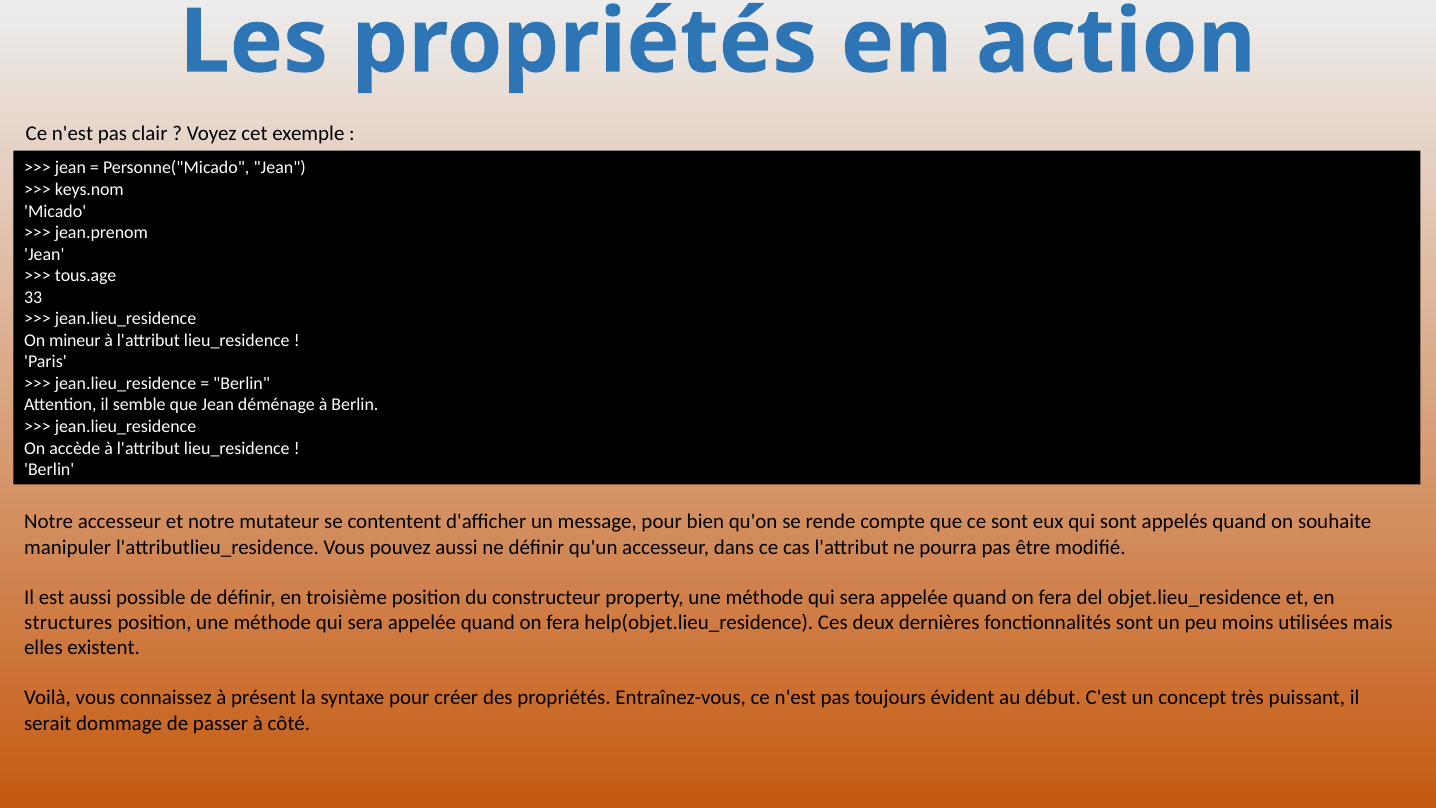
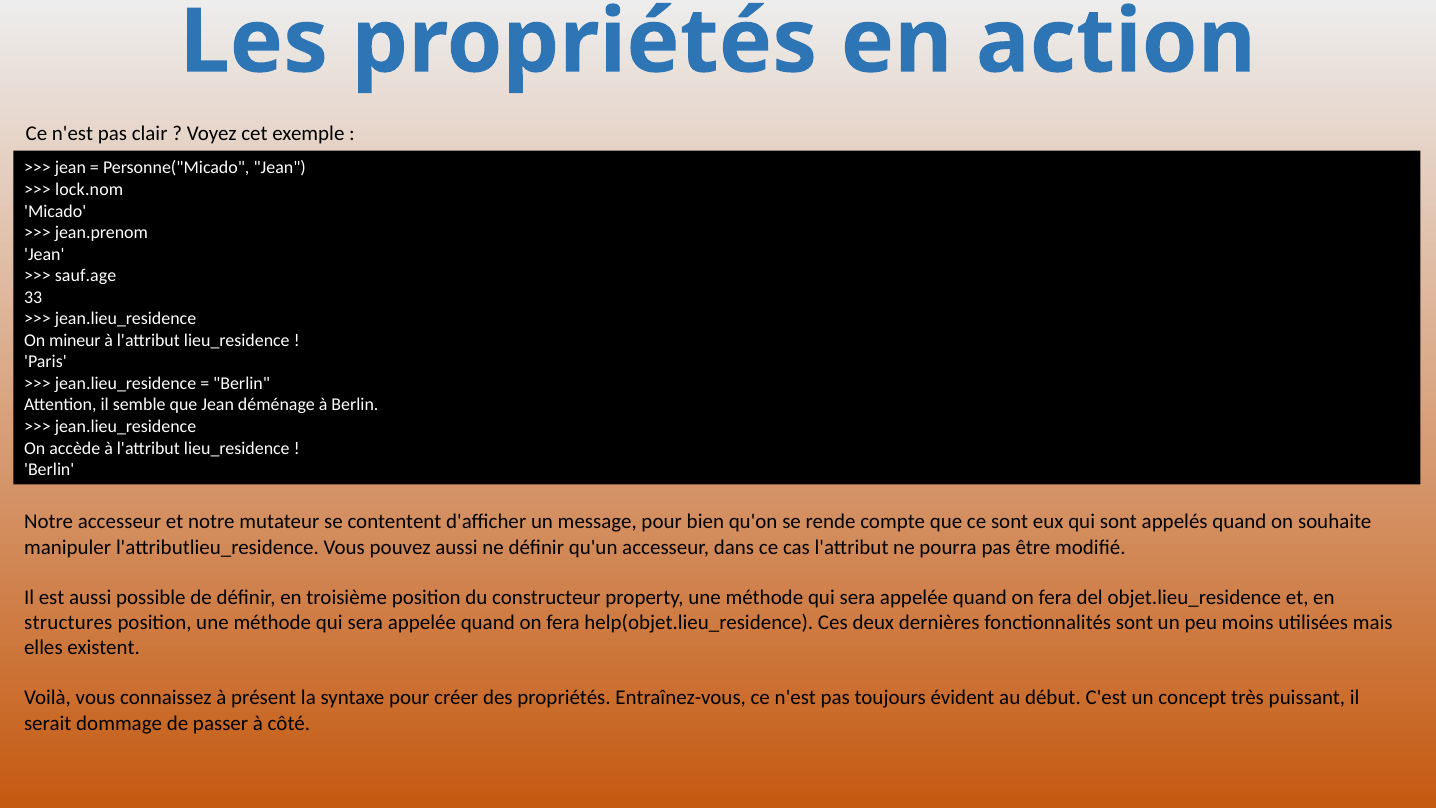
keys.nom: keys.nom -> lock.nom
tous.age: tous.age -> sauf.age
